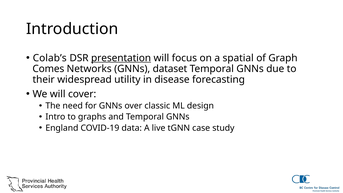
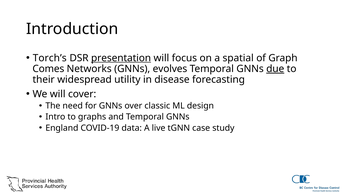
Colab’s: Colab’s -> Torch’s
dataset: dataset -> evolves
due underline: none -> present
